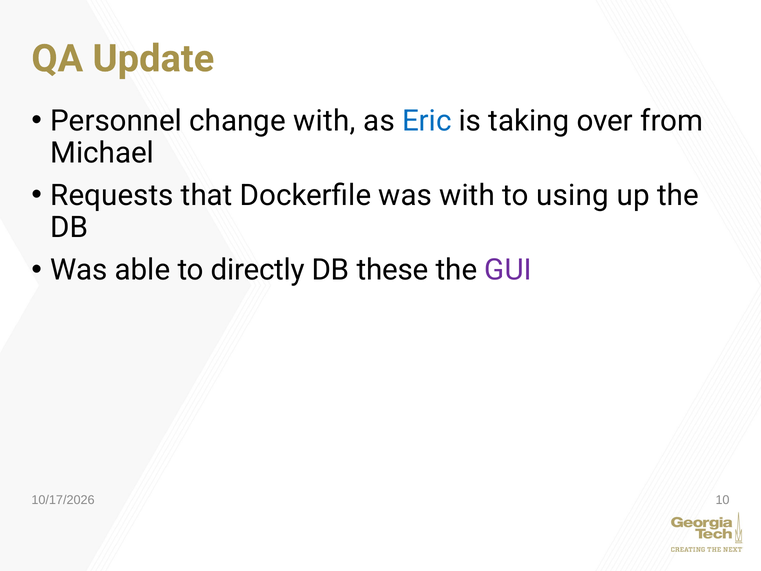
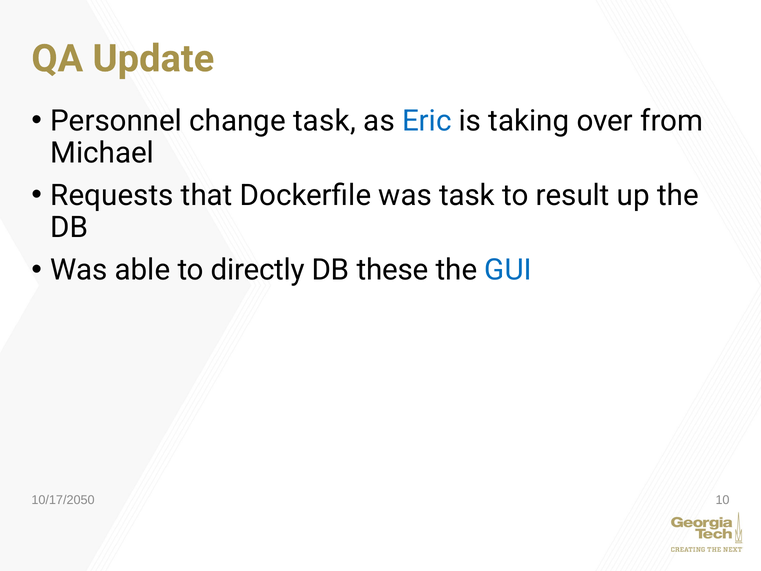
change with: with -> task
was with: with -> task
using: using -> result
GUI colour: purple -> blue
10/17/2026: 10/17/2026 -> 10/17/2050
